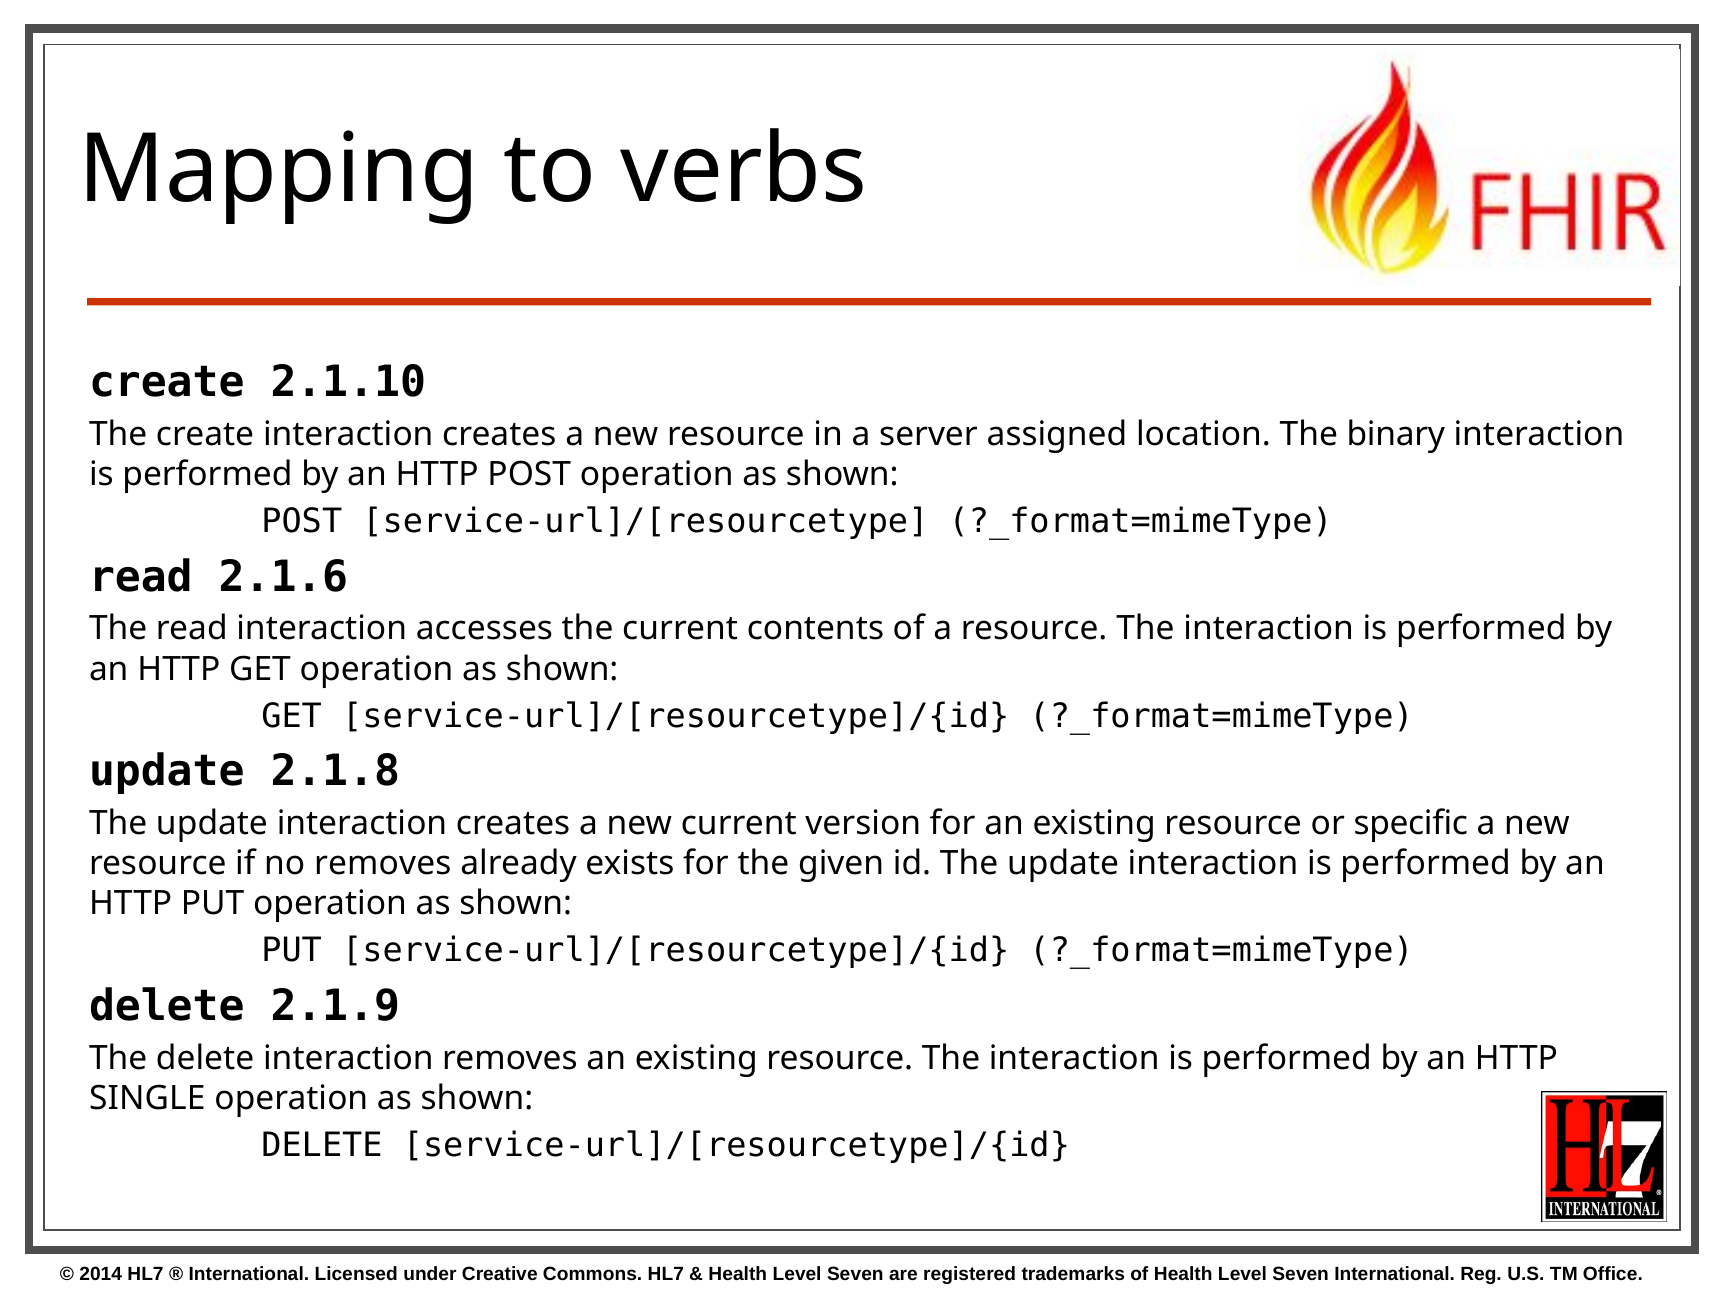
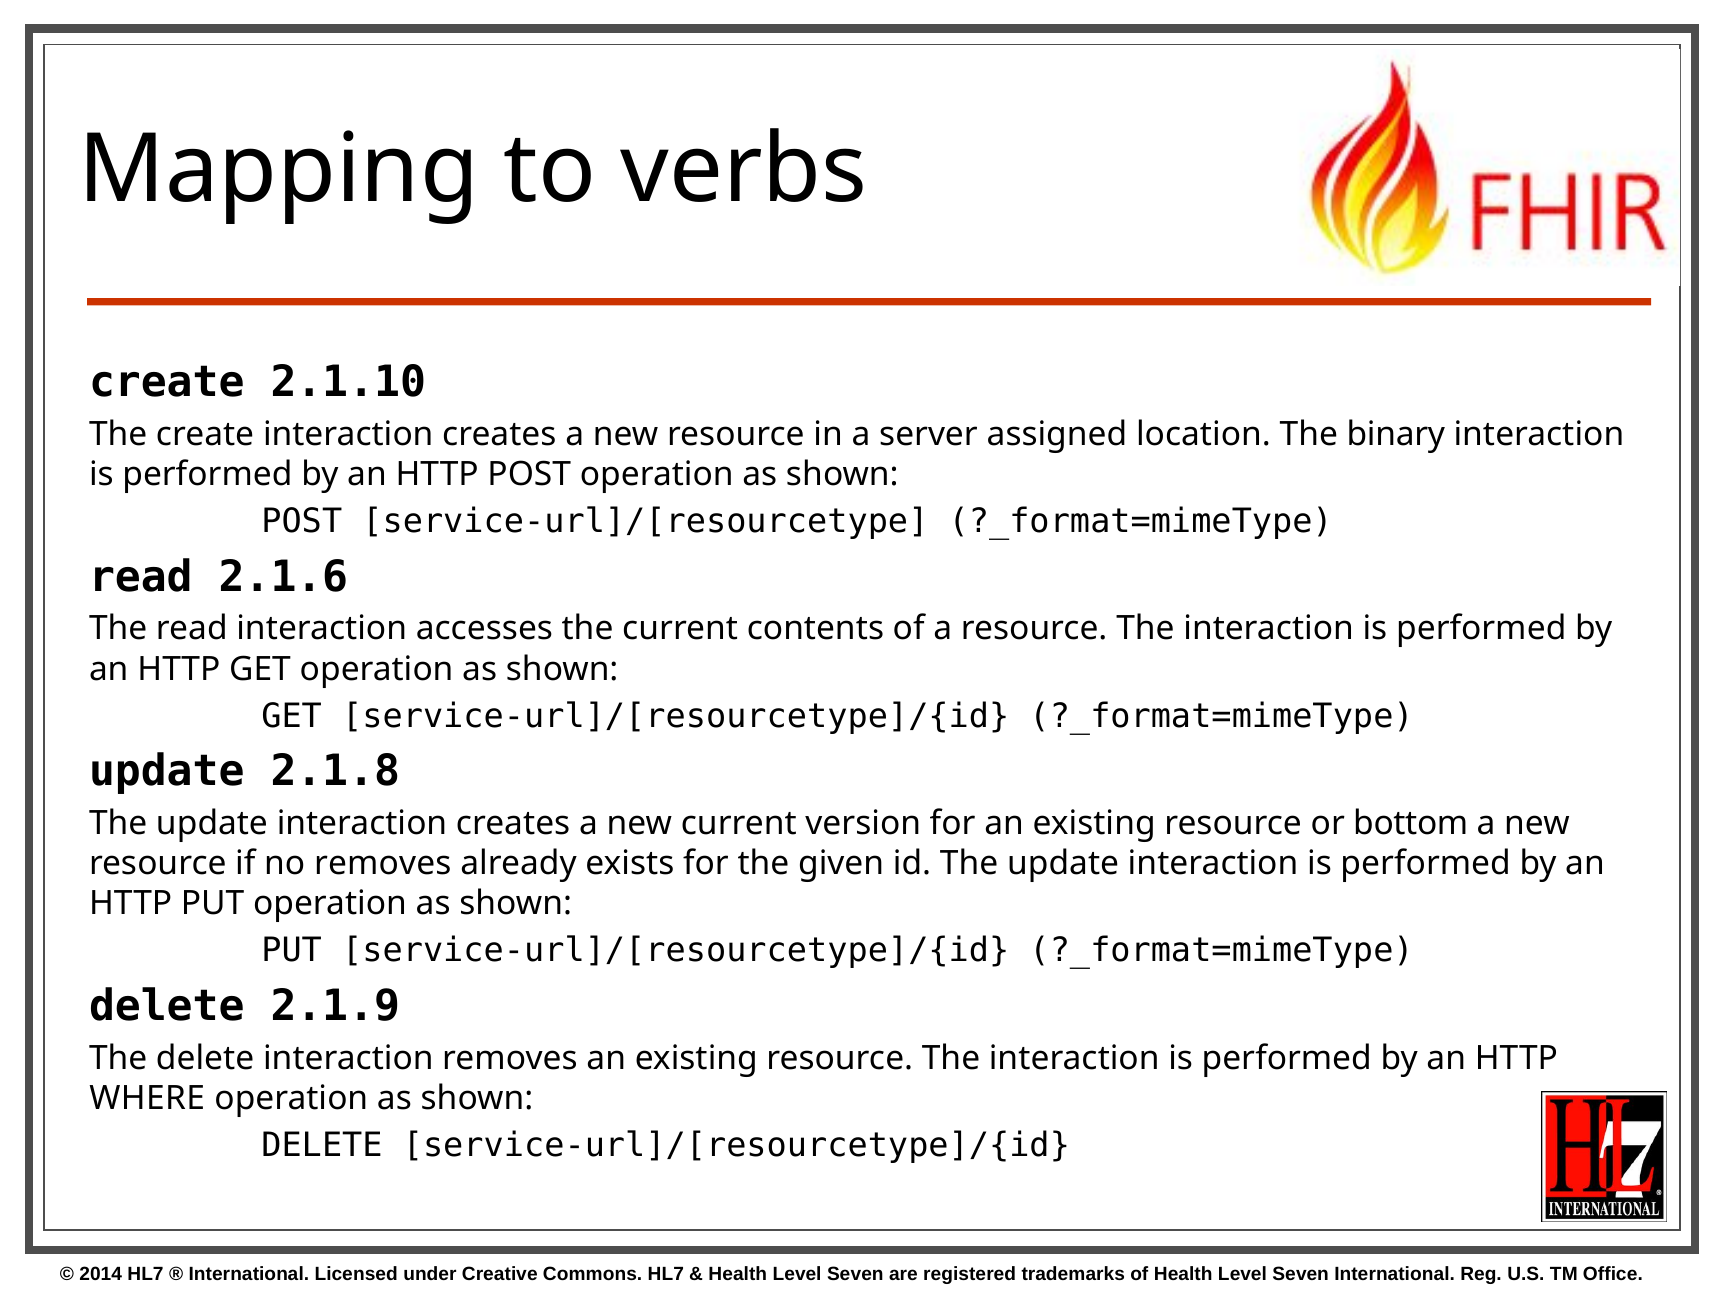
specific: specific -> bottom
SINGLE: SINGLE -> WHERE
